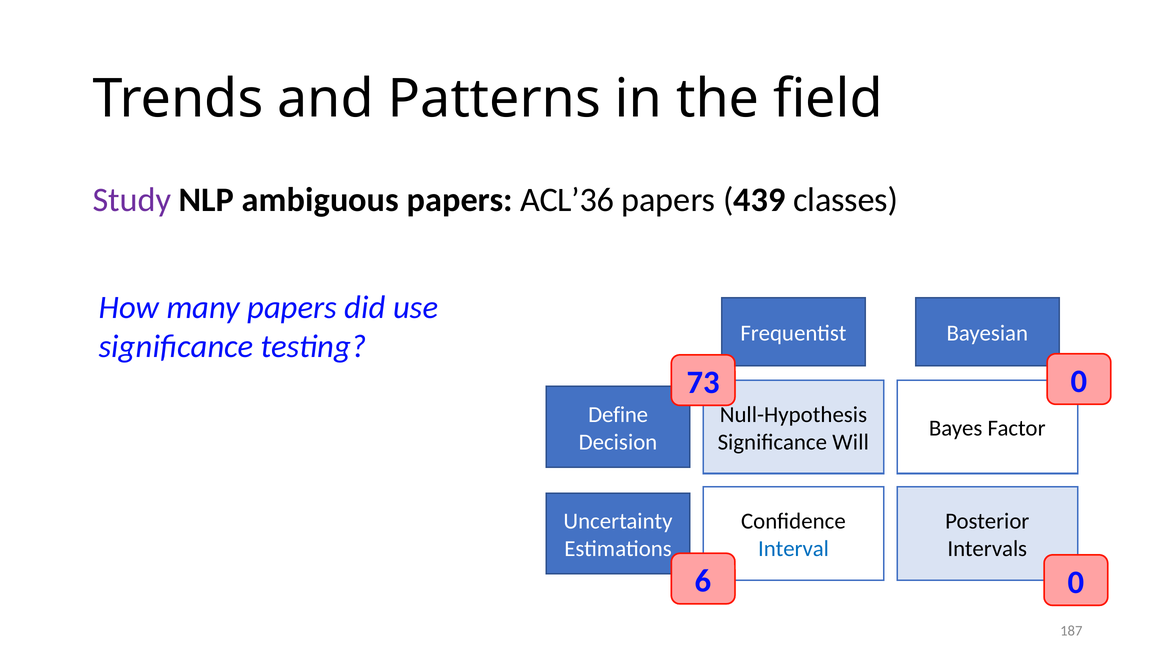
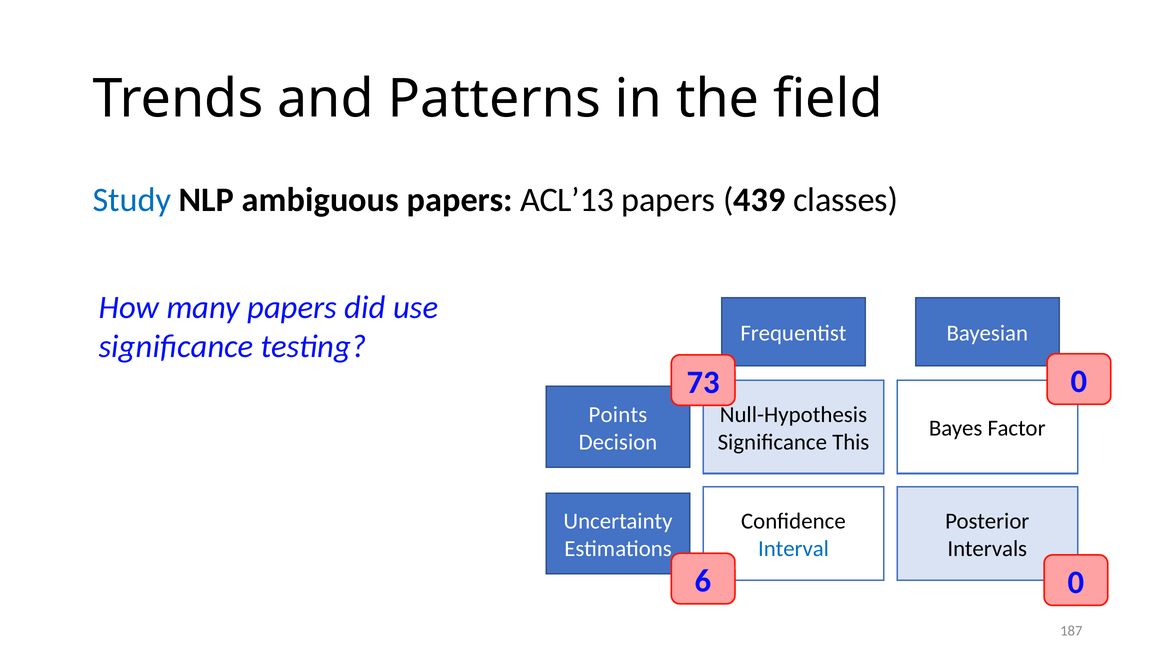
Study colour: purple -> blue
ACL’36: ACL’36 -> ACL’13
Define: Define -> Points
Will: Will -> This
